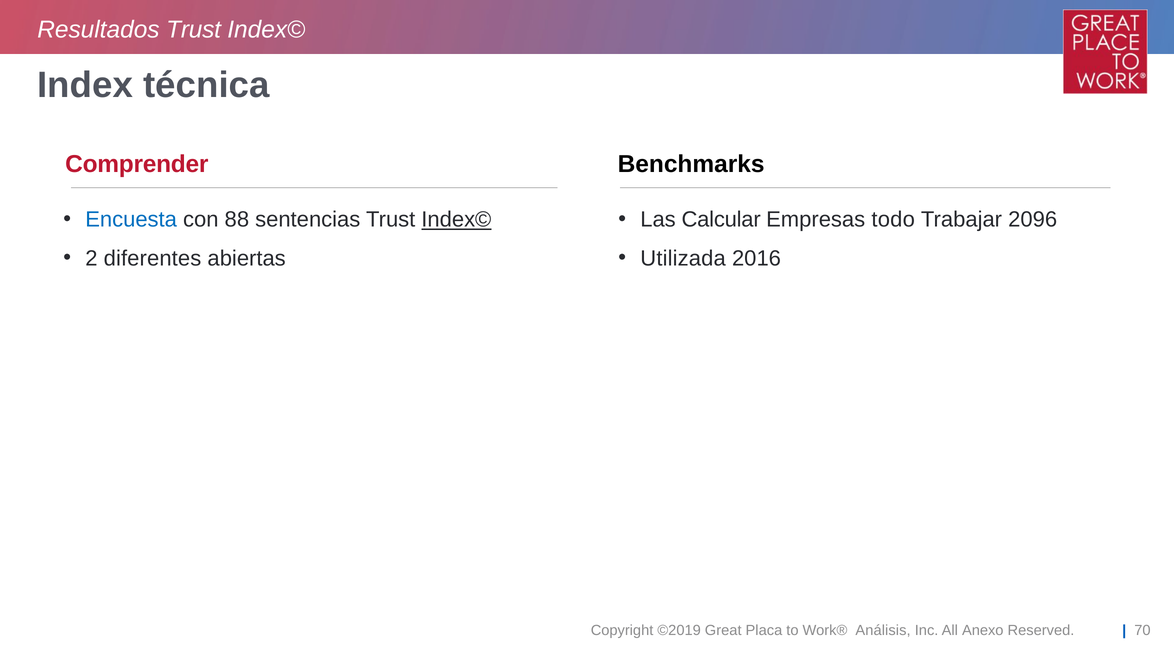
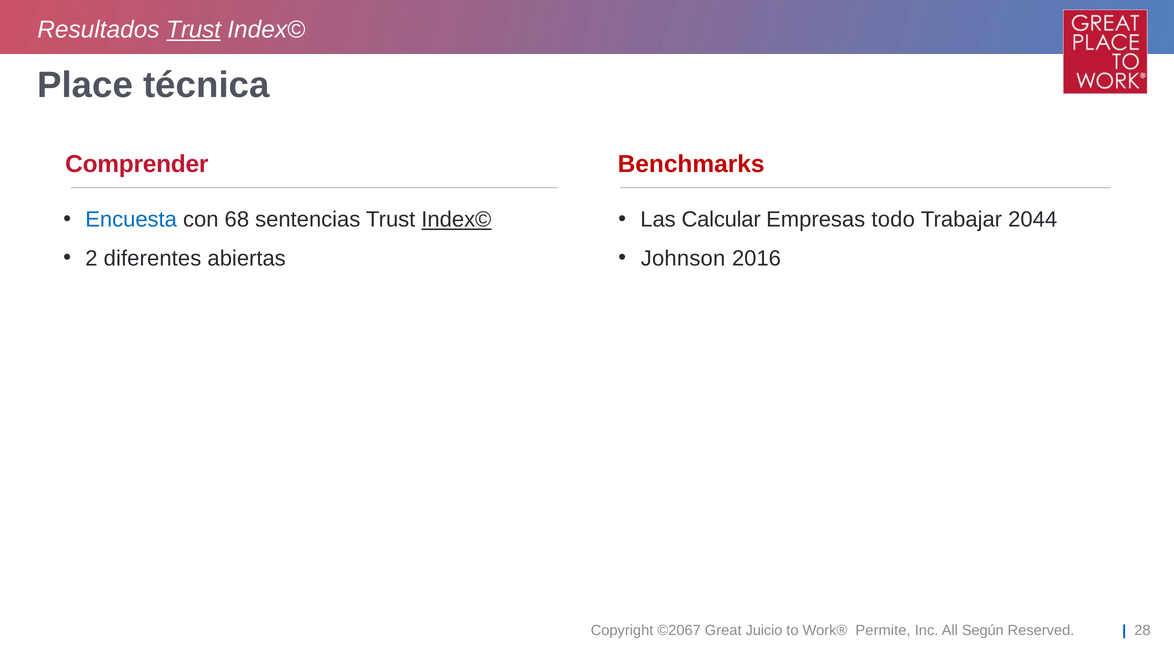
Trust at (194, 30) underline: none -> present
Index: Index -> Place
Benchmarks colour: black -> red
88: 88 -> 68
2096: 2096 -> 2044
Utilizada: Utilizada -> Johnson
©2019: ©2019 -> ©2067
Placa: Placa -> Juicio
Análisis: Análisis -> Permite
Anexo: Anexo -> Según
70: 70 -> 28
